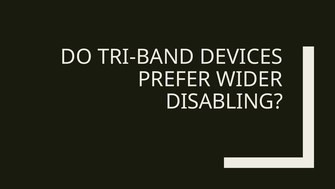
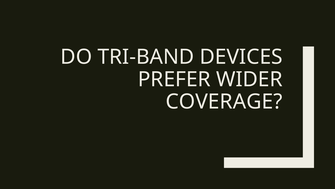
DISABLING: DISABLING -> COVERAGE
